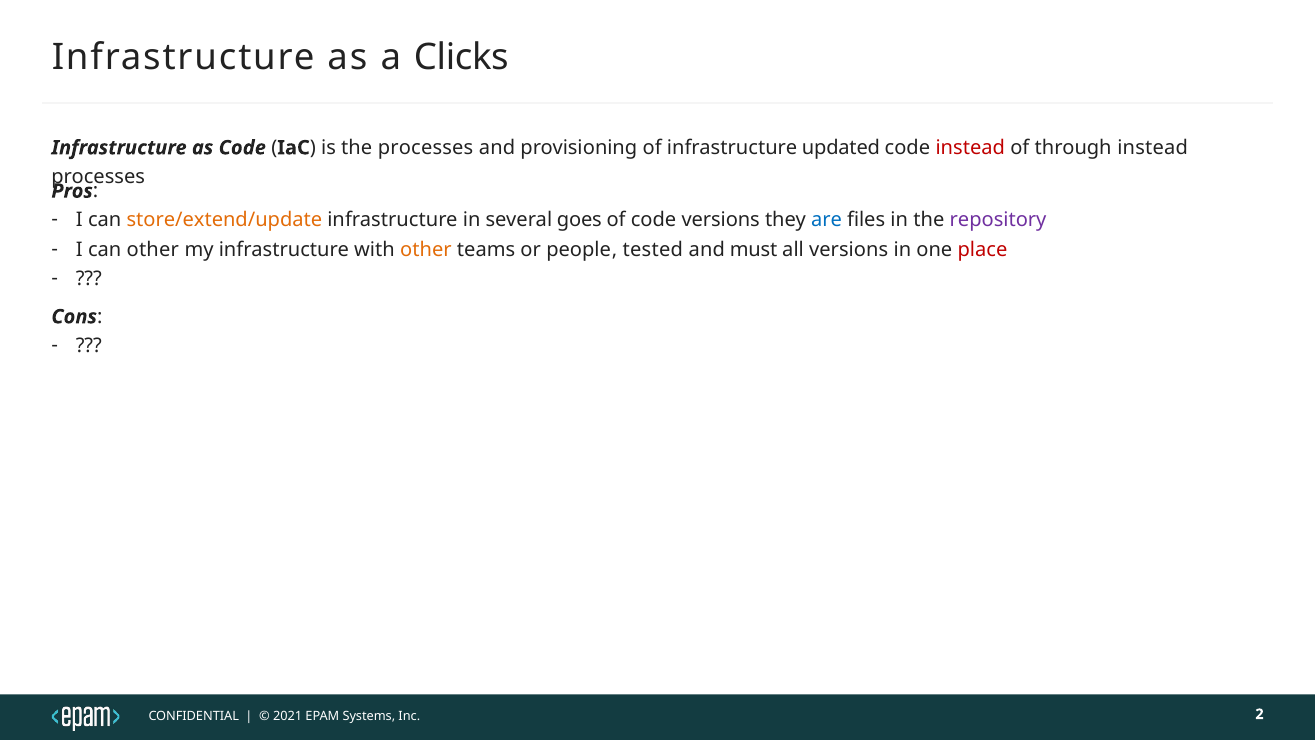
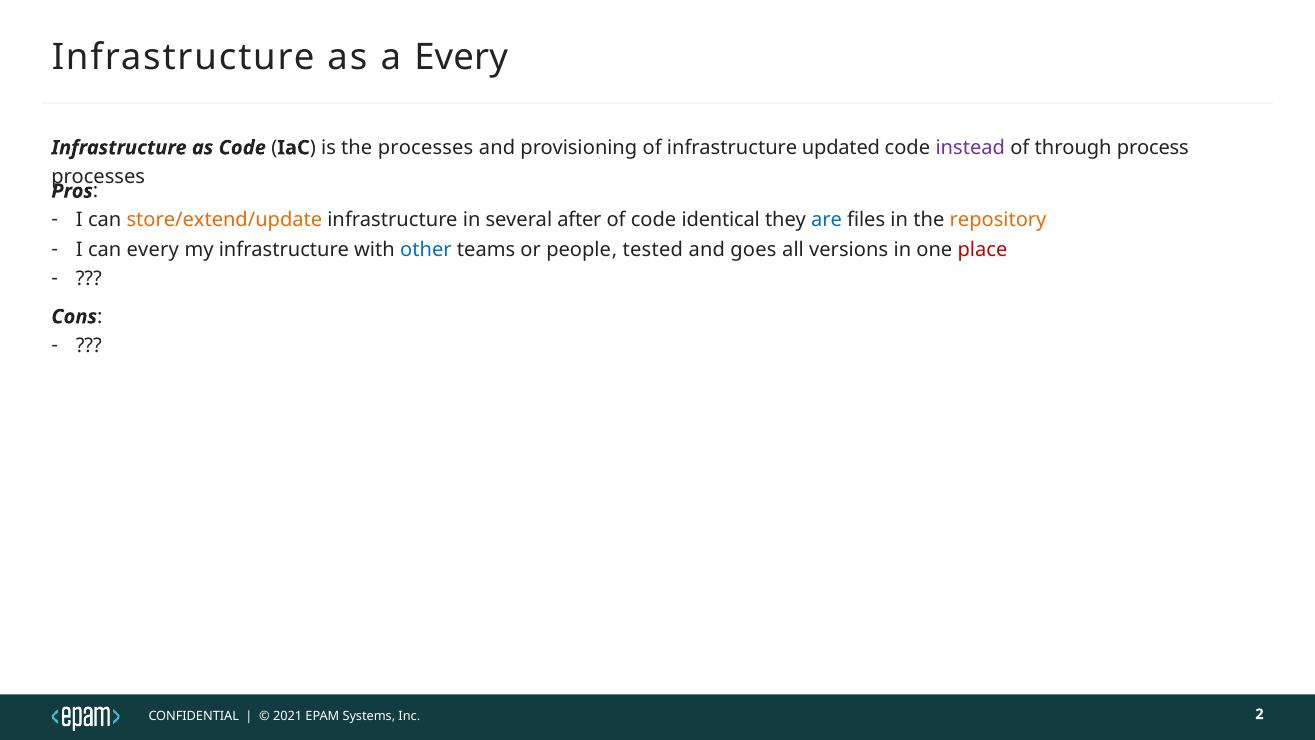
a Clicks: Clicks -> Every
instead at (970, 148) colour: red -> purple
through instead: instead -> process
goes: goes -> after
code versions: versions -> identical
repository colour: purple -> orange
can other: other -> every
other at (426, 249) colour: orange -> blue
must: must -> goes
